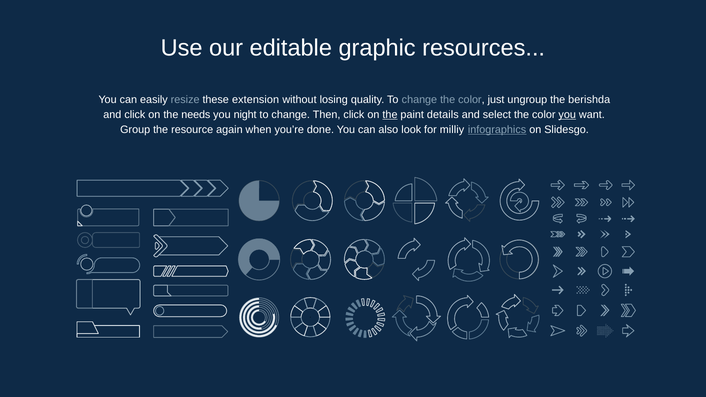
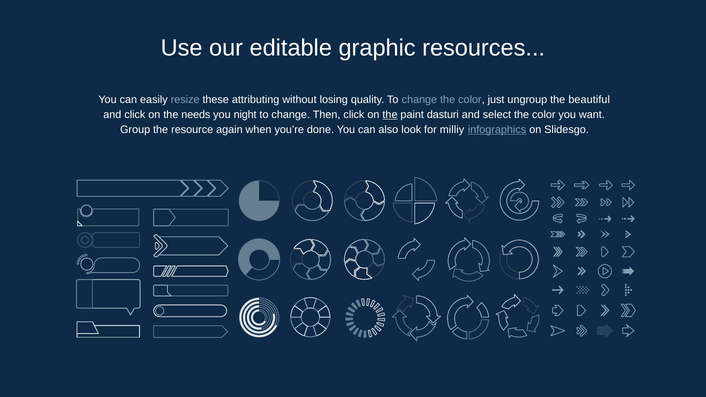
extension: extension -> attributing
berishda: berishda -> beautiful
details: details -> dasturi
you at (567, 115) underline: present -> none
